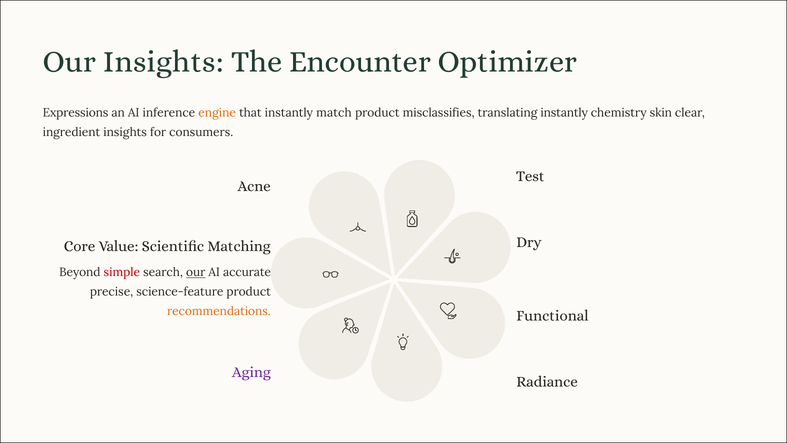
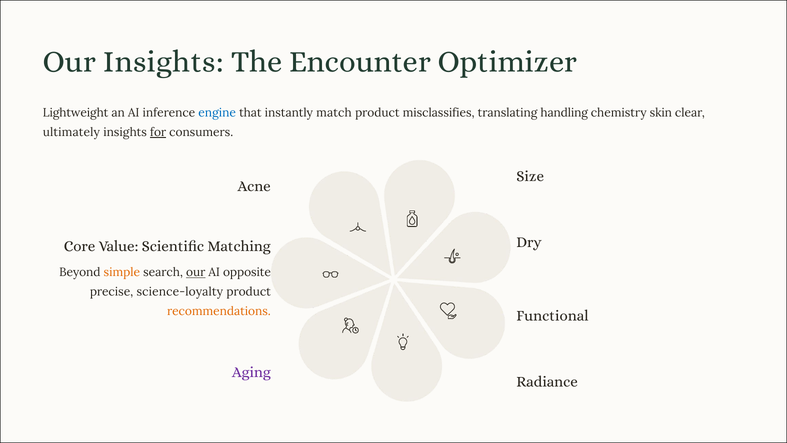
Expressions: Expressions -> Lightweight
engine colour: orange -> blue
translating instantly: instantly -> handling
ingredient: ingredient -> ultimately
for underline: none -> present
Test: Test -> Size
simple colour: red -> orange
accurate: accurate -> opposite
science-feature: science-feature -> science-loyalty
